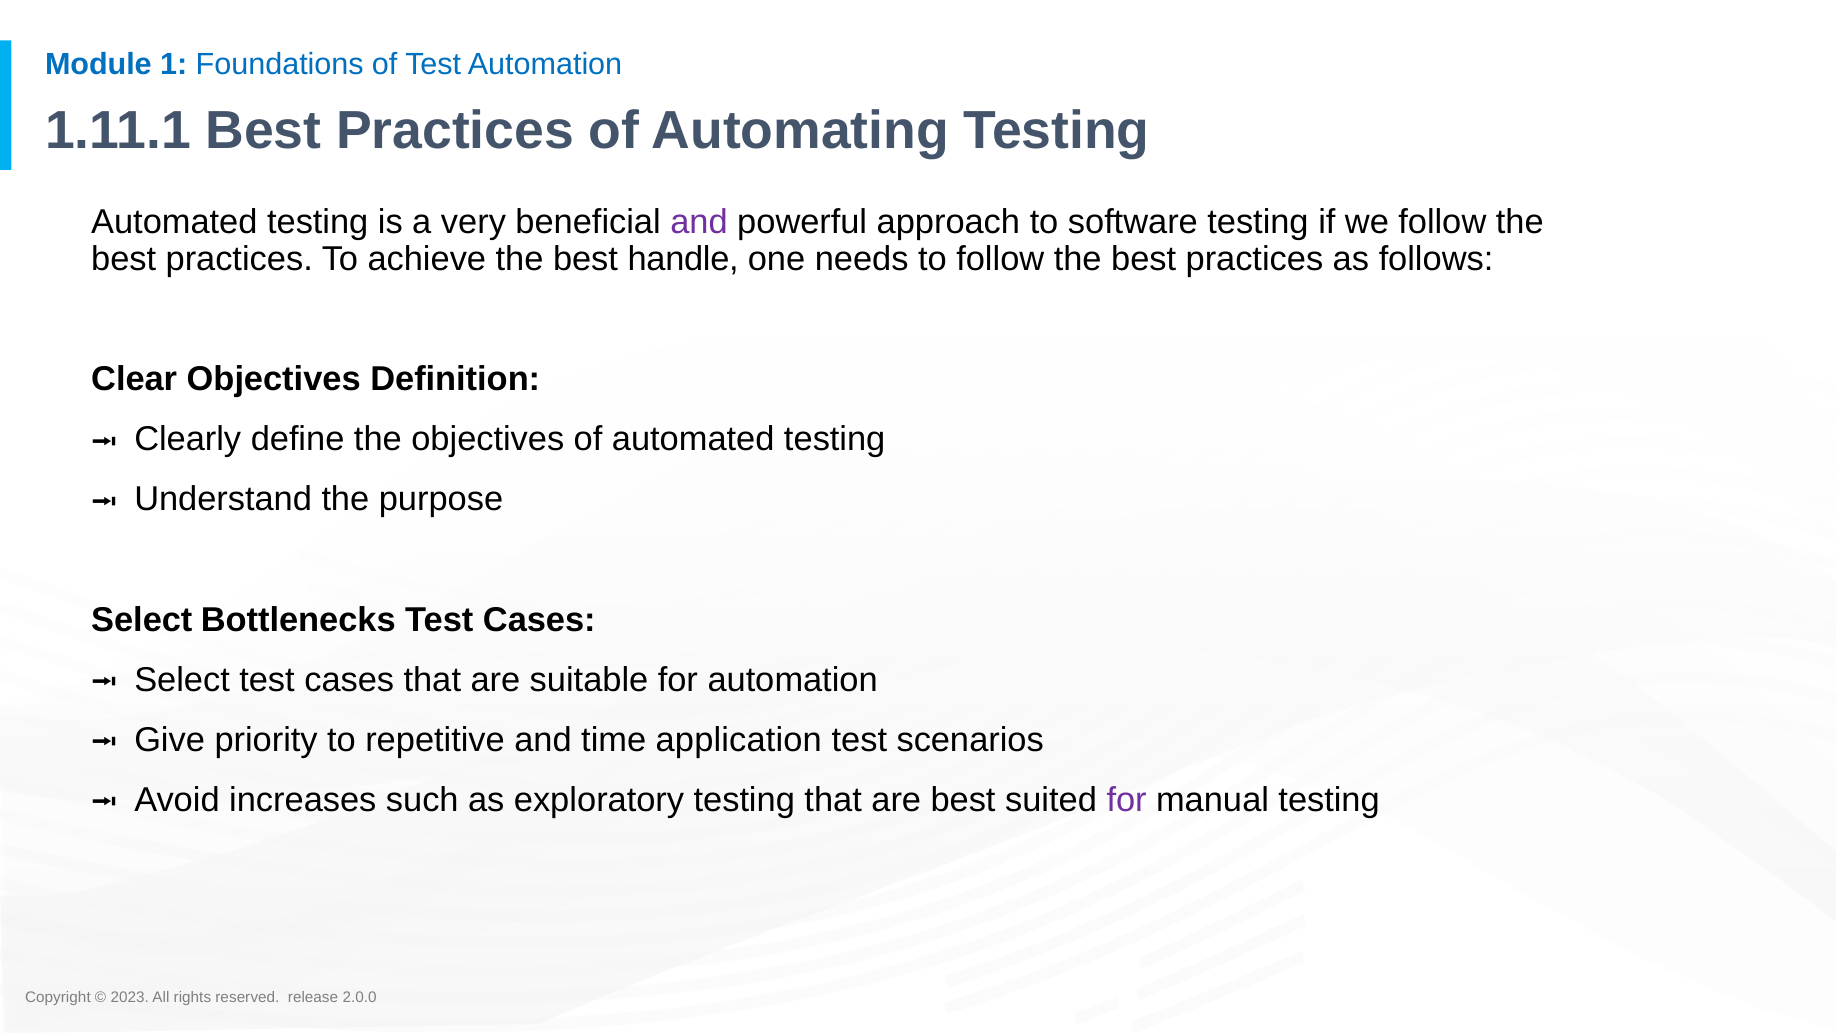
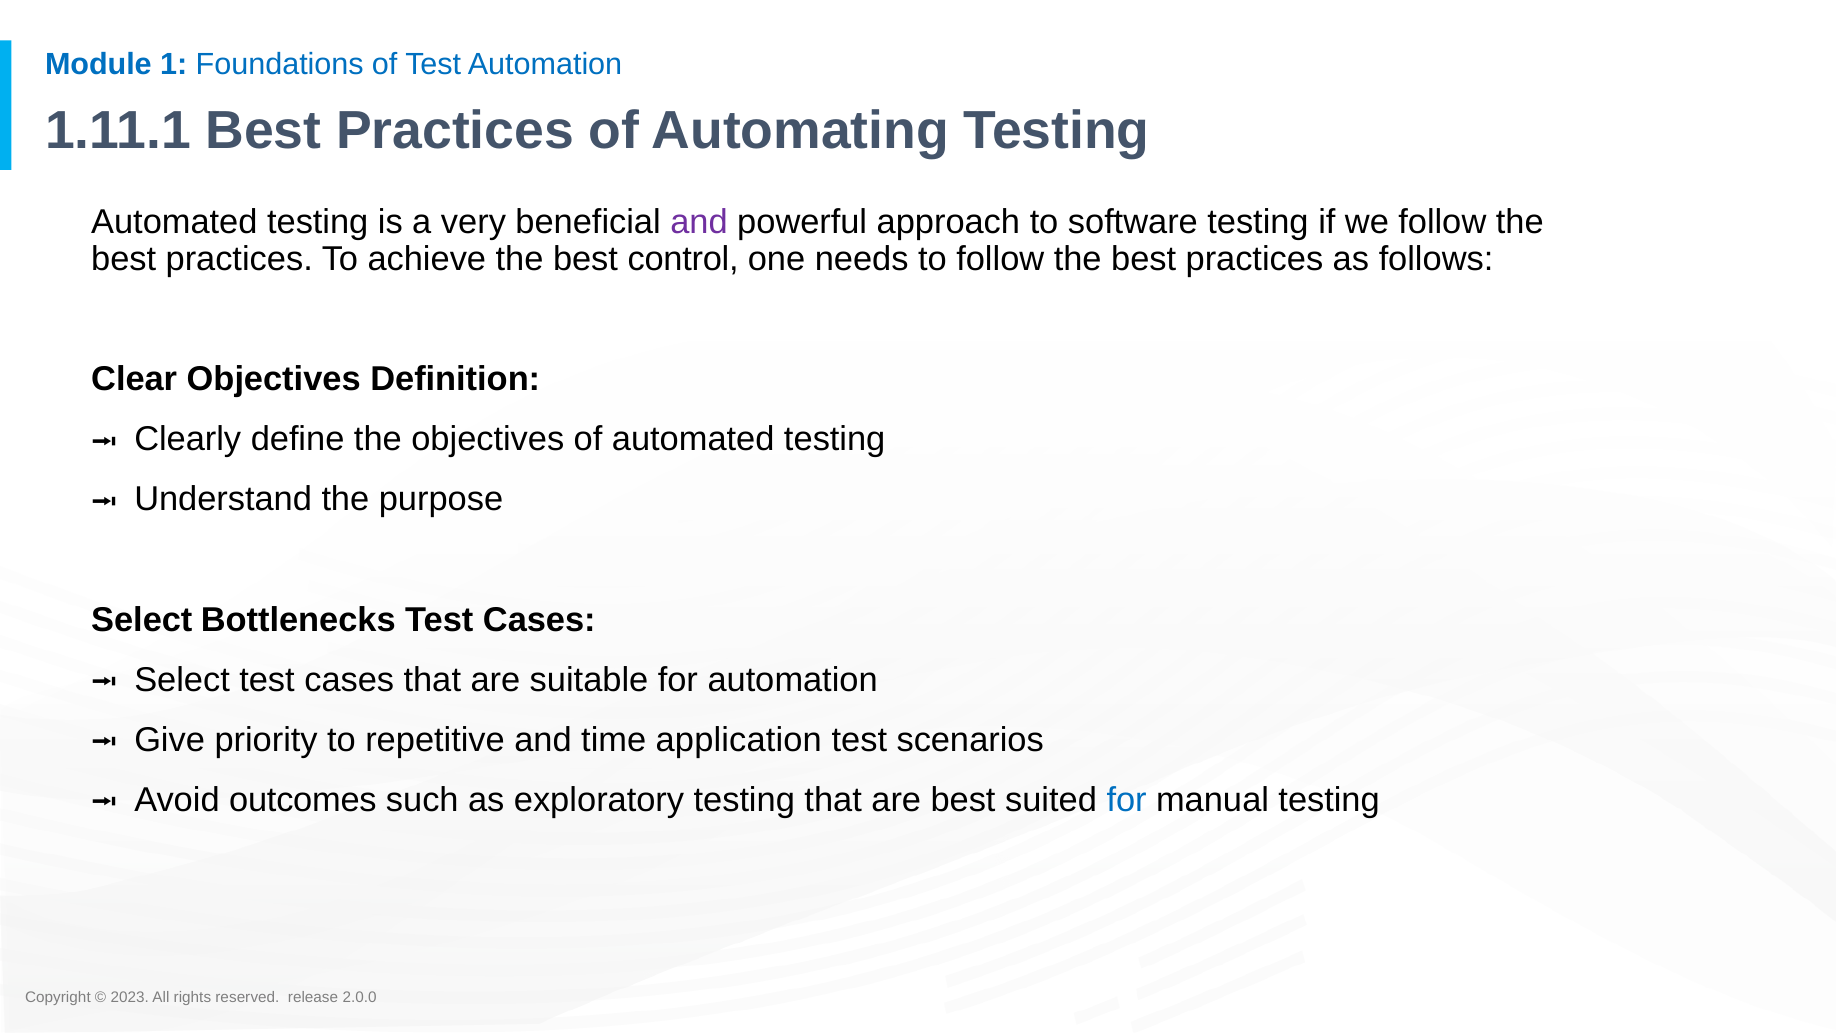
handle: handle -> control
increases: increases -> outcomes
for at (1127, 800) colour: purple -> blue
